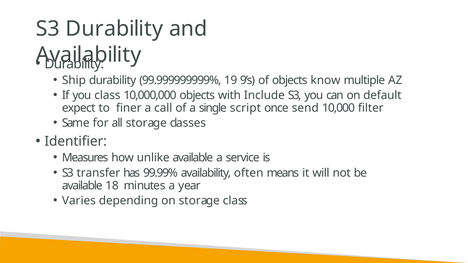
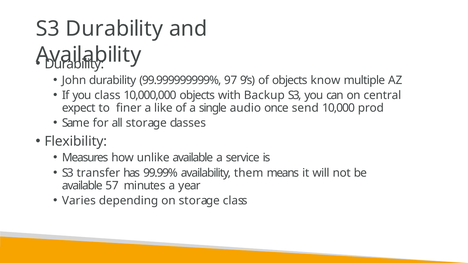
Ship: Ship -> John
19: 19 -> 97
Include: Include -> Backup
default: default -> central
call: call -> like
script: script -> audio
filter: filter -> prod
Identifier: Identifier -> Flexibility
often: often -> them
18: 18 -> 57
